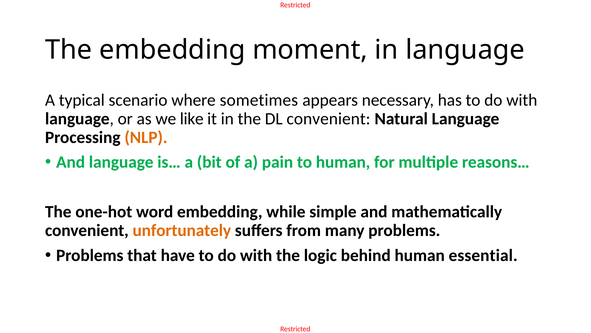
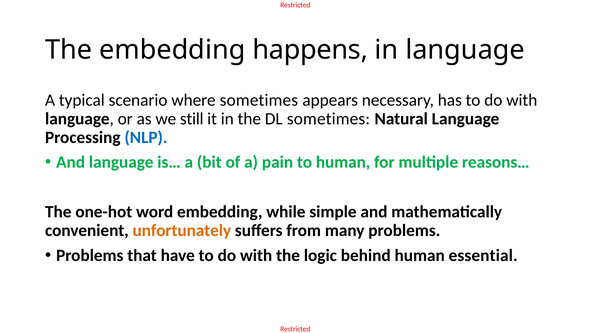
moment: moment -> happens
like: like -> still
DL convenient: convenient -> sometimes
NLP colour: orange -> blue
